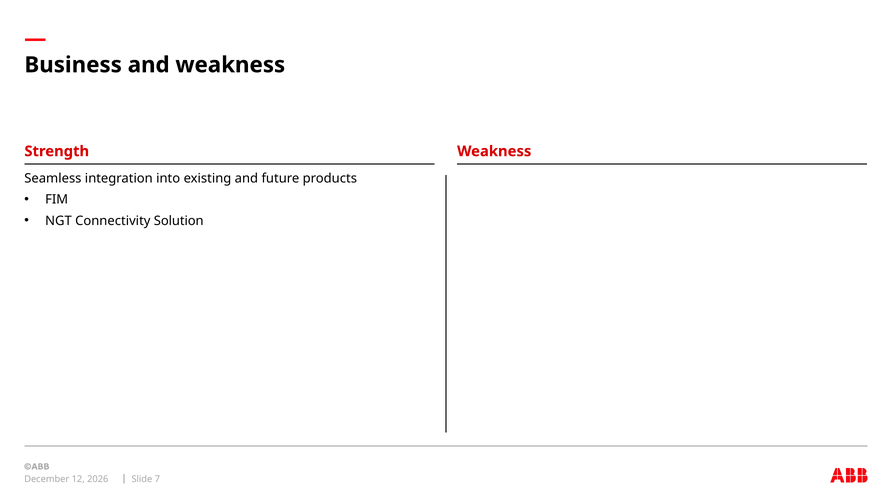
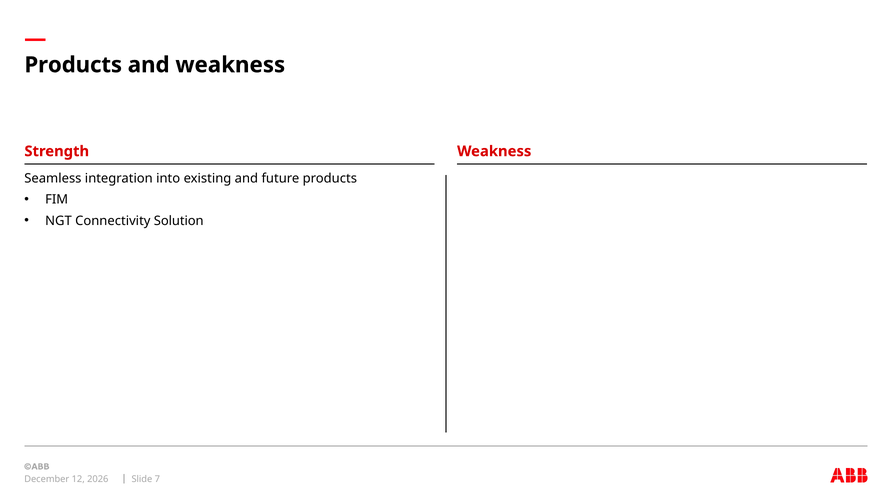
Business at (73, 65): Business -> Products
